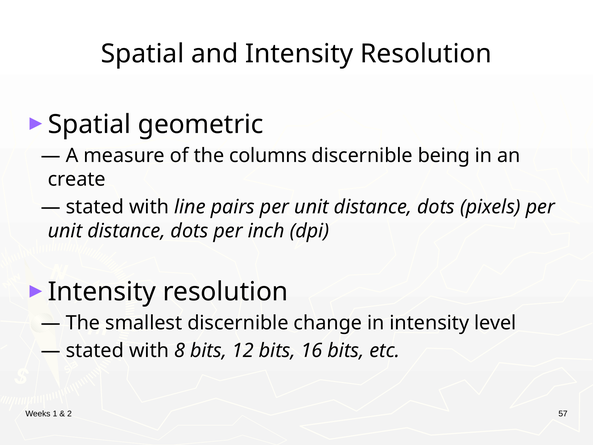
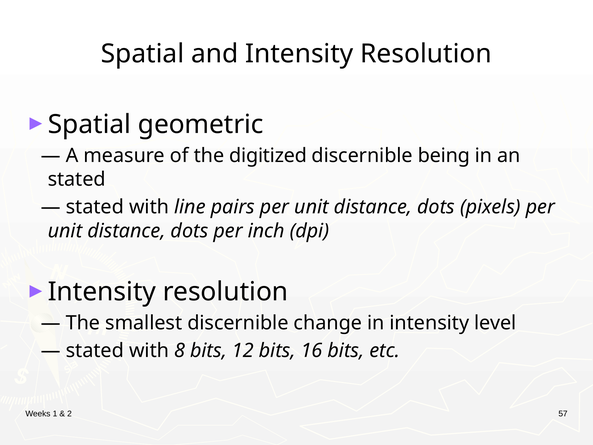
columns: columns -> digitized
create at (77, 179): create -> stated
